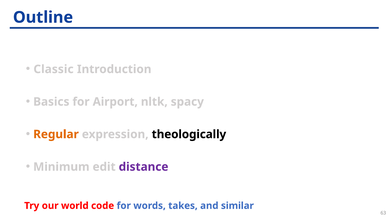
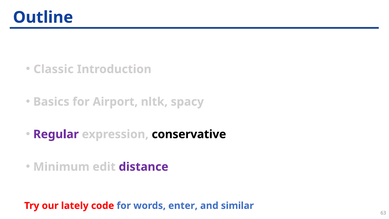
Regular colour: orange -> purple
theologically: theologically -> conservative
world: world -> lately
takes: takes -> enter
